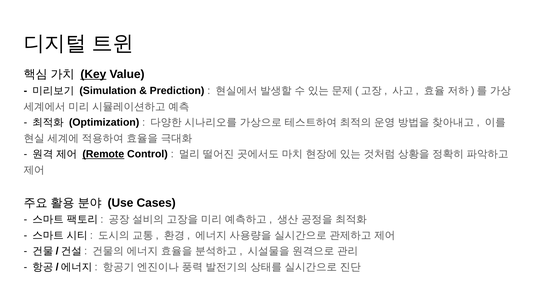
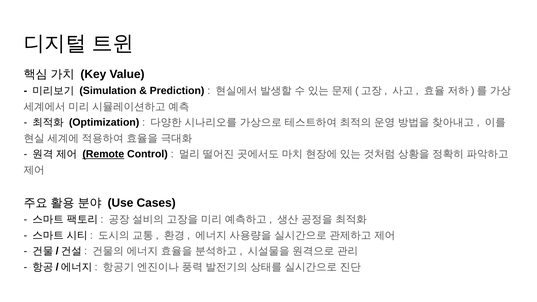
Key underline: present -> none
